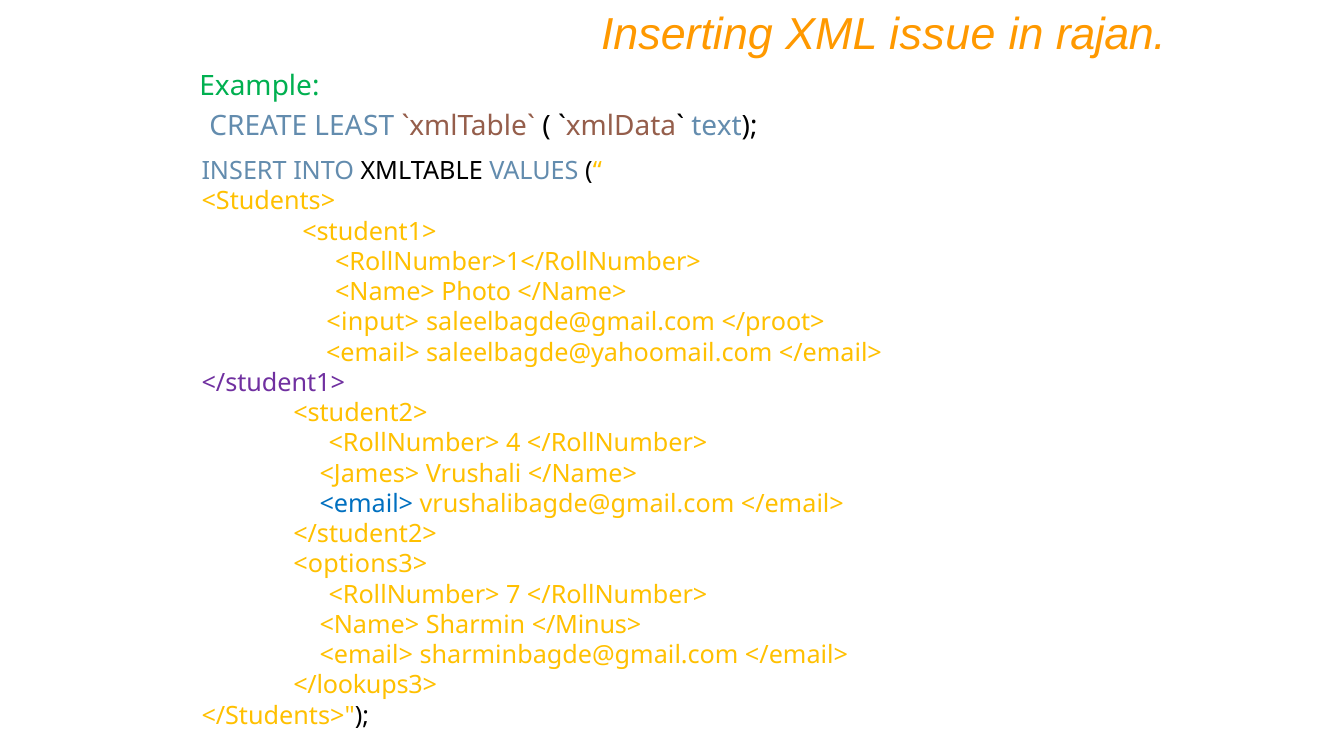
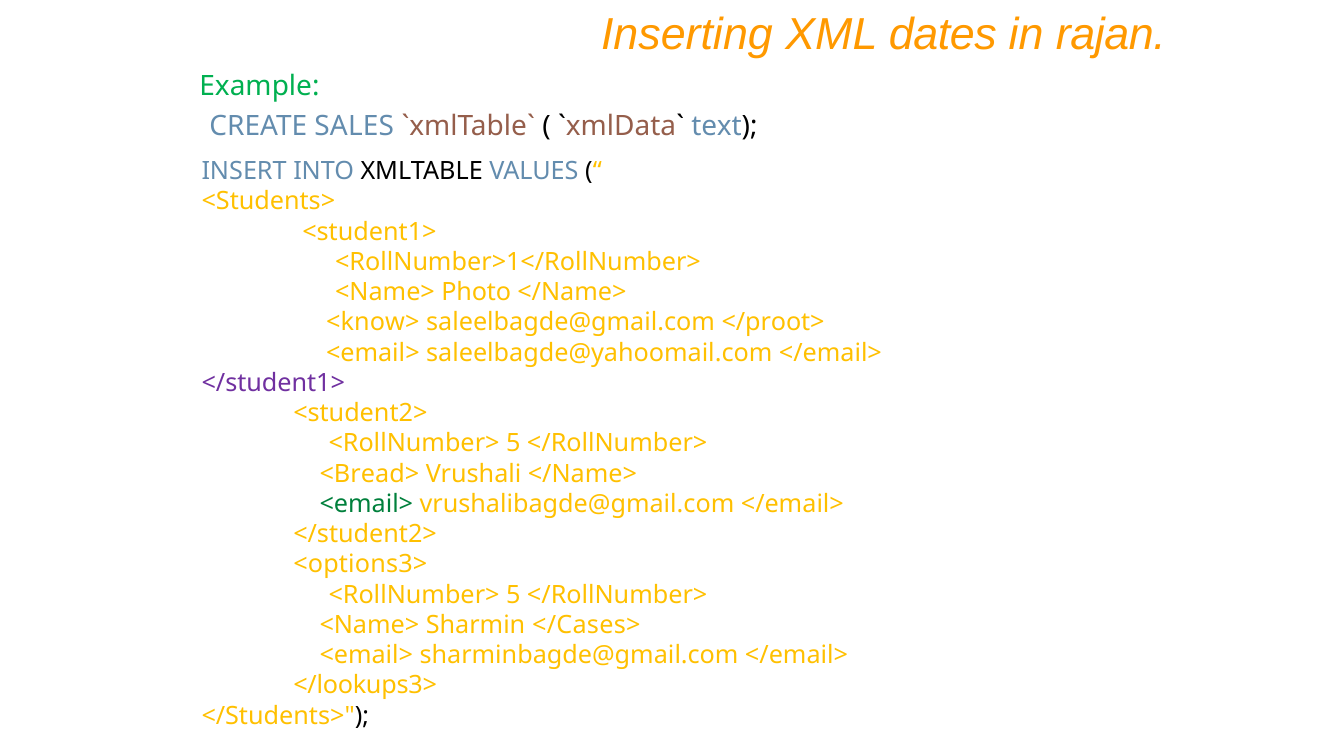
issue: issue -> dates
LEAST: LEAST -> SALES
<input>: <input> -> <know>
4 at (513, 444): 4 -> 5
<James>: <James> -> <Bread>
<email> at (366, 504) colour: blue -> green
7 at (513, 595): 7 -> 5
</Minus>: </Minus> -> </Cases>
